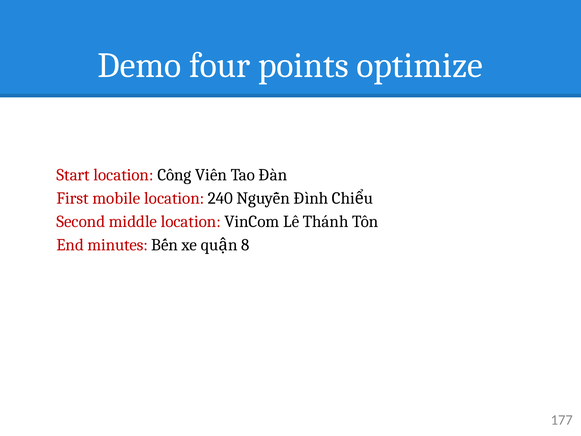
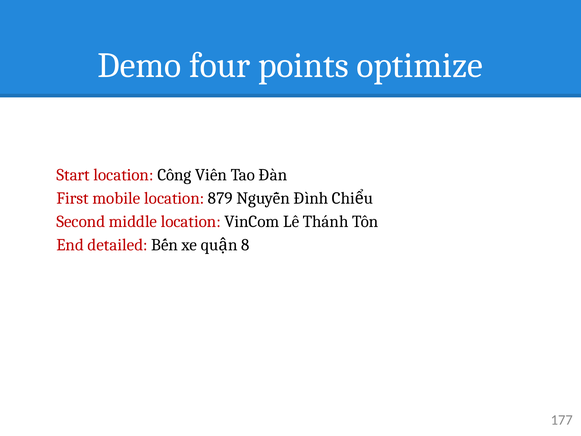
240: 240 -> 879
minutes: minutes -> detailed
